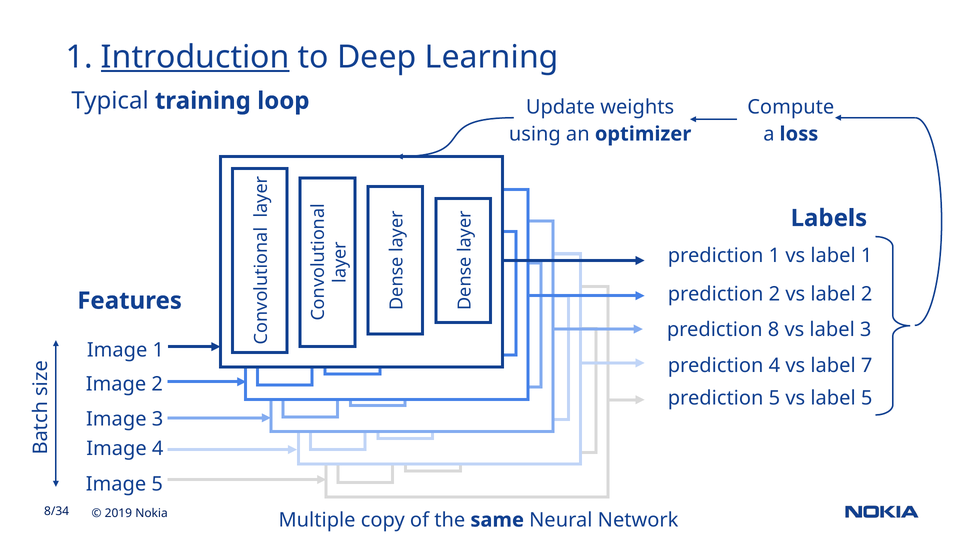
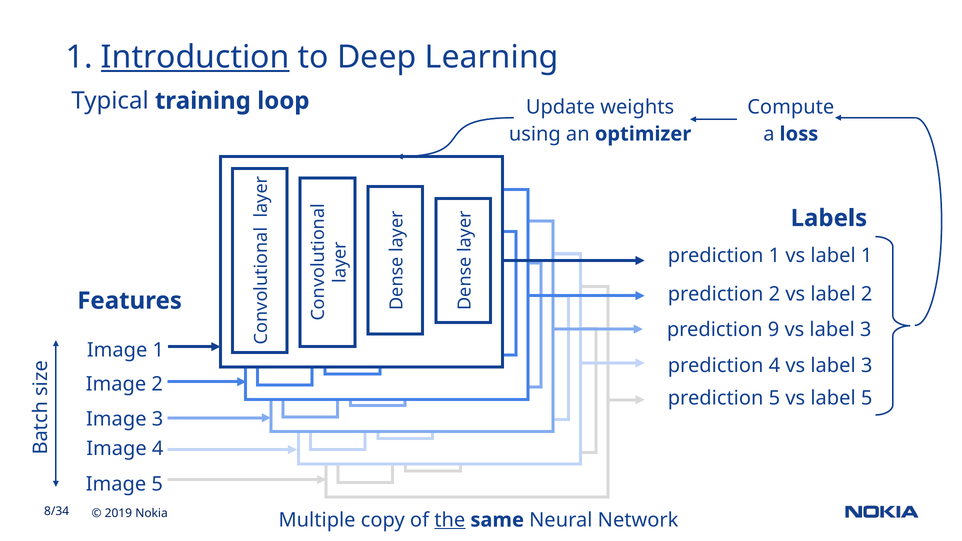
8: 8 -> 9
4 vs label 7: 7 -> 3
the underline: none -> present
